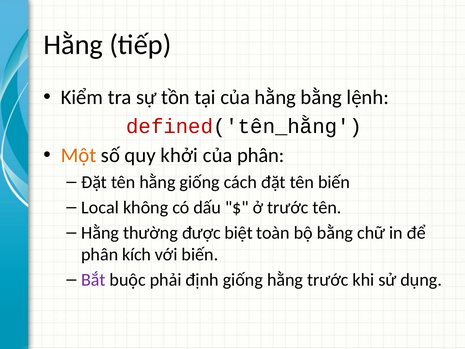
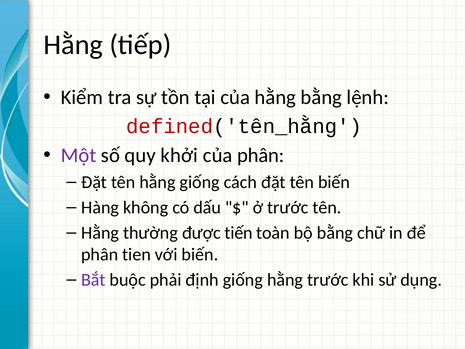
Một colour: orange -> purple
Local: Local -> Hàng
biệt: biệt -> tiến
kích: kích -> tien
